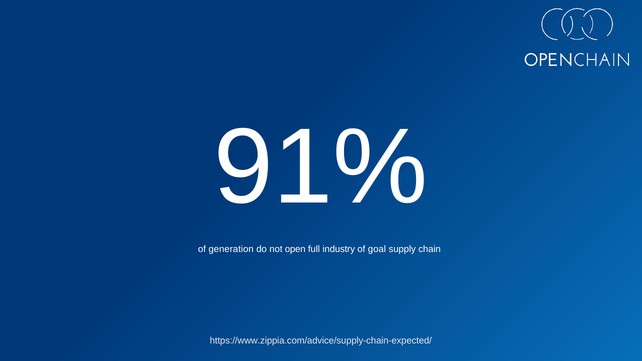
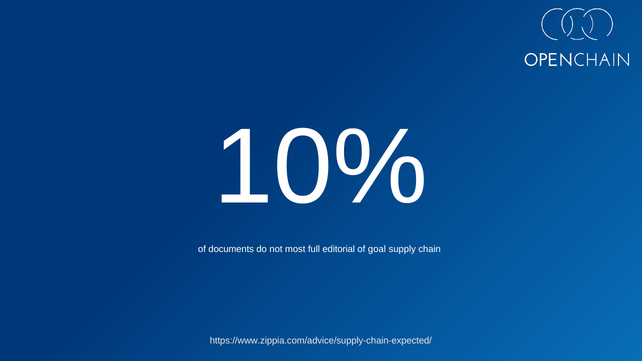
91%: 91% -> 10%
generation: generation -> documents
open: open -> most
industry: industry -> editorial
